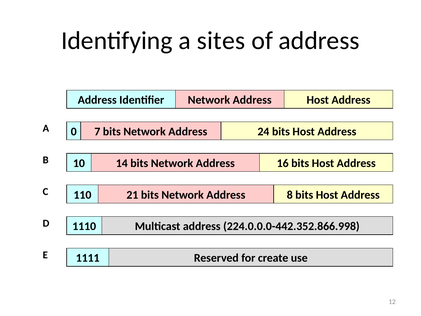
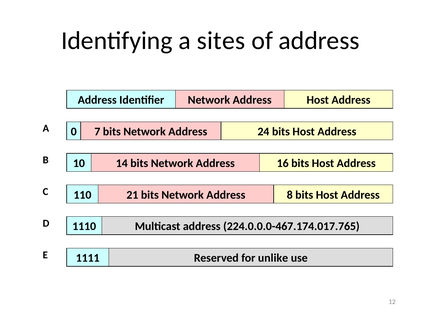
224.0.0.0-442.352.866.998: 224.0.0.0-442.352.866.998 -> 224.0.0.0-467.174.017.765
create: create -> unlike
